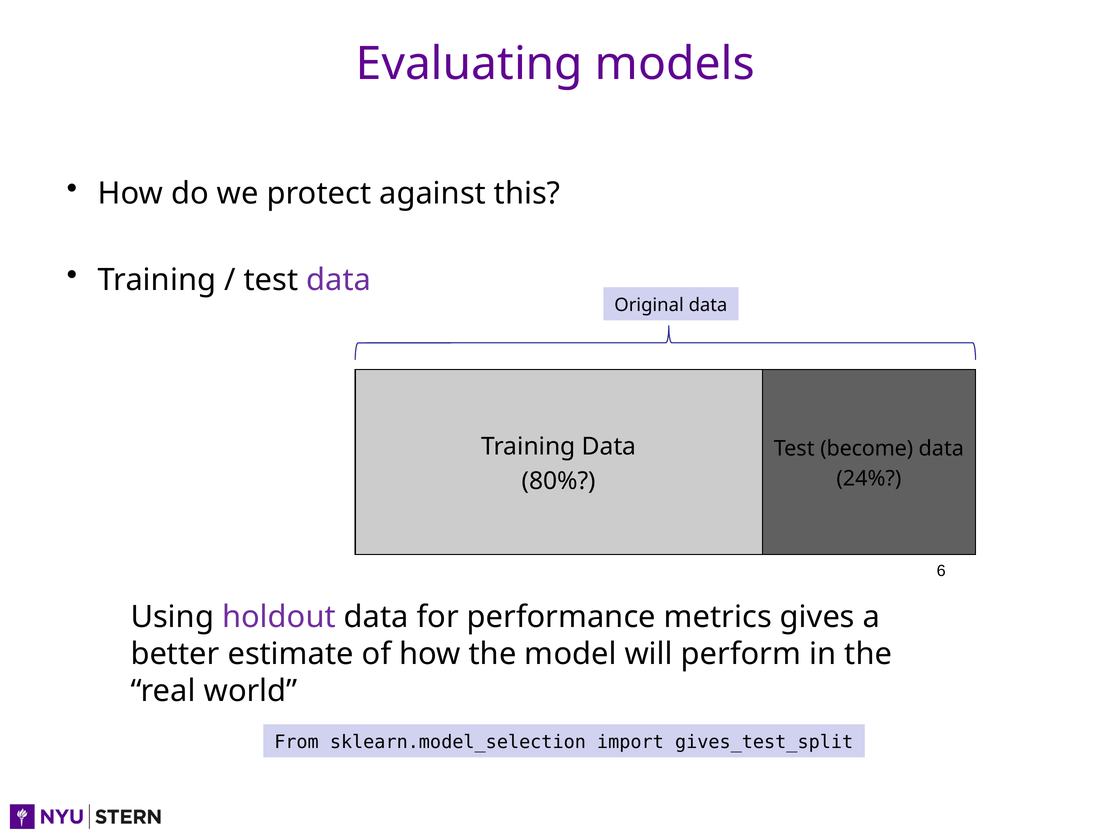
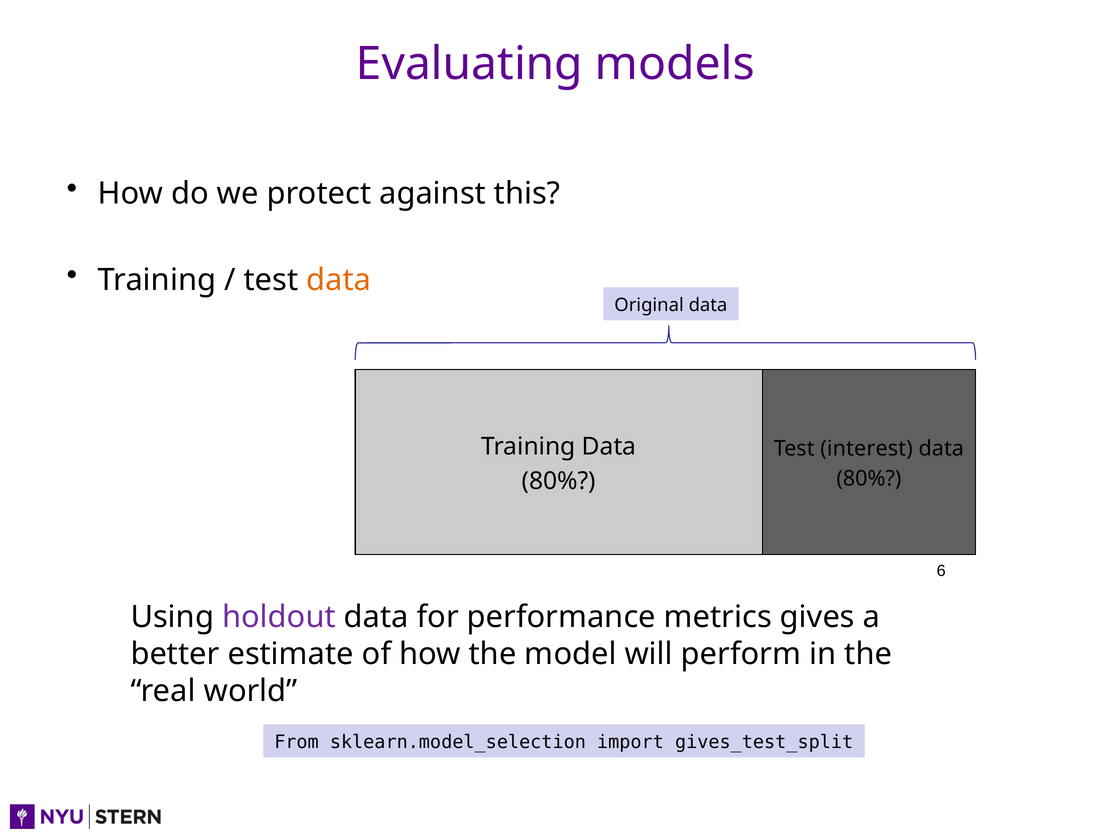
data at (339, 280) colour: purple -> orange
become: become -> interest
24% at (869, 479): 24% -> 80%
